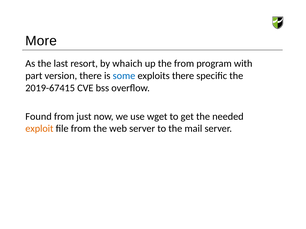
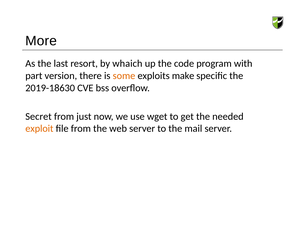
the from: from -> code
some colour: blue -> orange
exploits there: there -> make
2019-67415: 2019-67415 -> 2019-18630
Found: Found -> Secret
